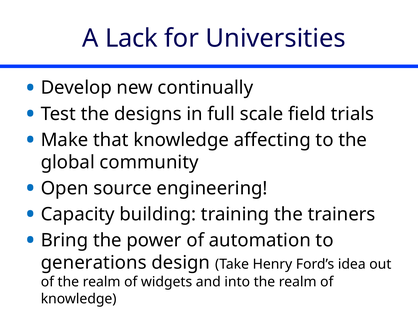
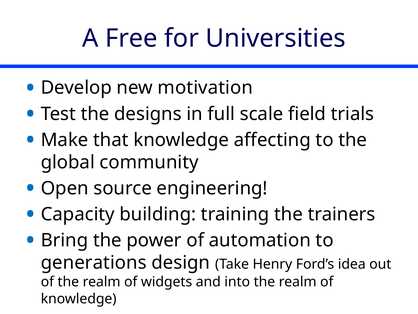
Lack: Lack -> Free
continually: continually -> motivation
